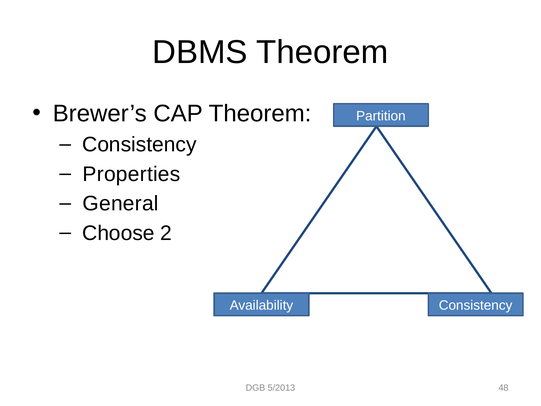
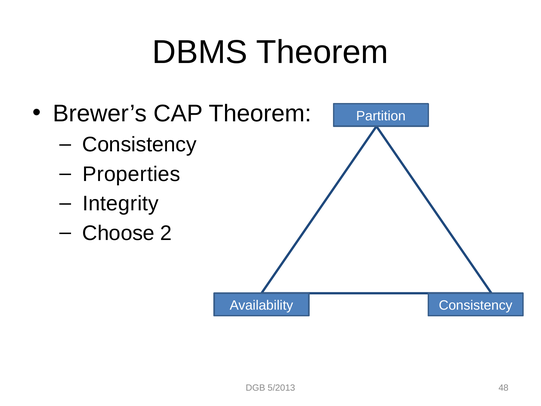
General: General -> Integrity
